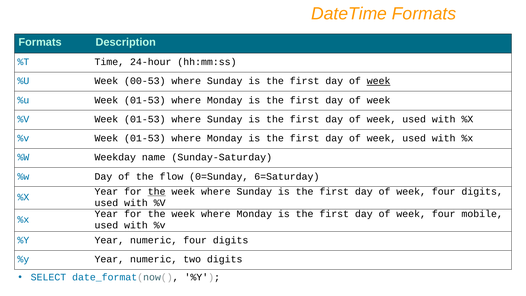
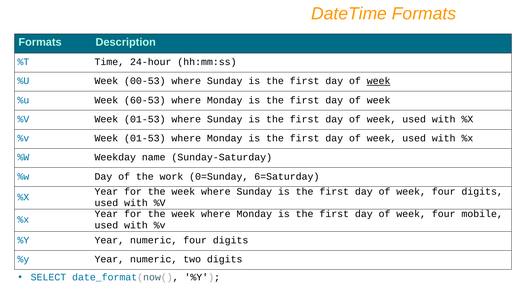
%u Week 01-53: 01-53 -> 60-53
flow: flow -> work
the at (157, 192) underline: present -> none
